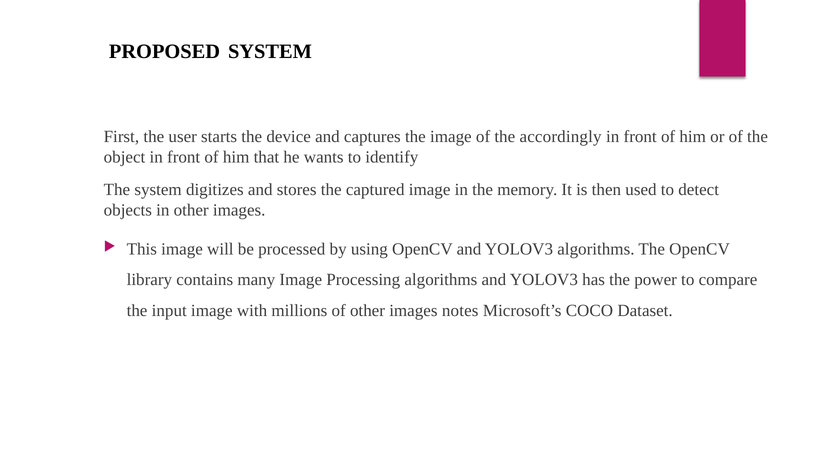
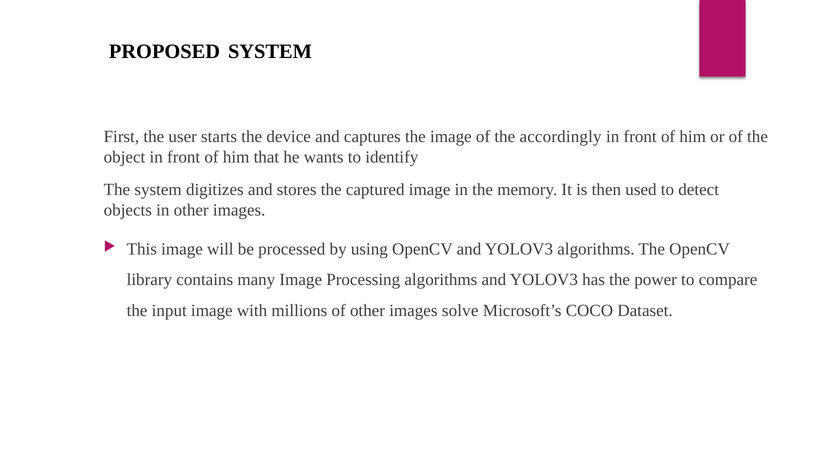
notes: notes -> solve
